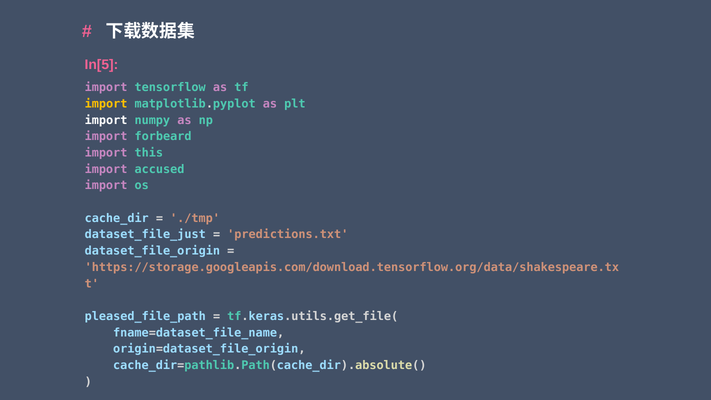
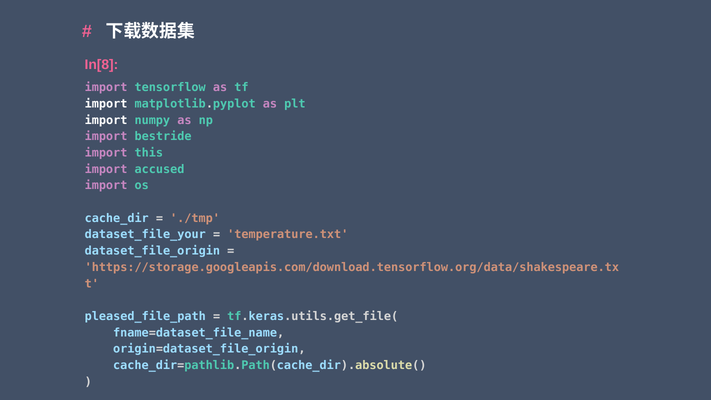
In[5: In[5 -> In[8
import at (106, 104) colour: yellow -> white
forbeard: forbeard -> bestride
dataset_file_just: dataset_file_just -> dataset_file_your
predictions.txt: predictions.txt -> temperature.txt
